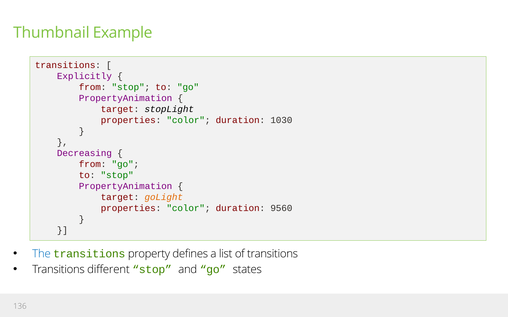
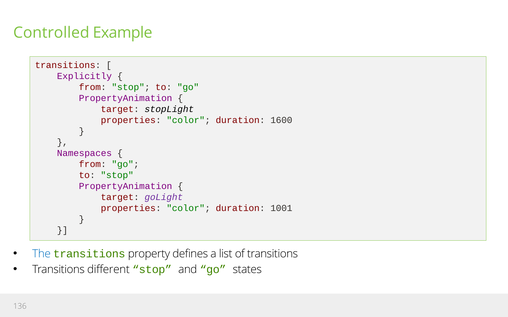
Thumbnail: Thumbnail -> Controlled
1030: 1030 -> 1600
Decreasing: Decreasing -> Namespaces
goLight colour: orange -> purple
9560: 9560 -> 1001
